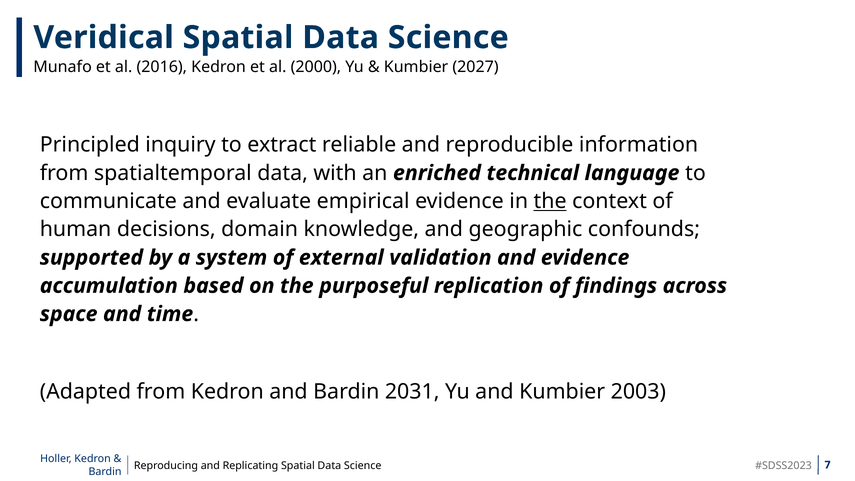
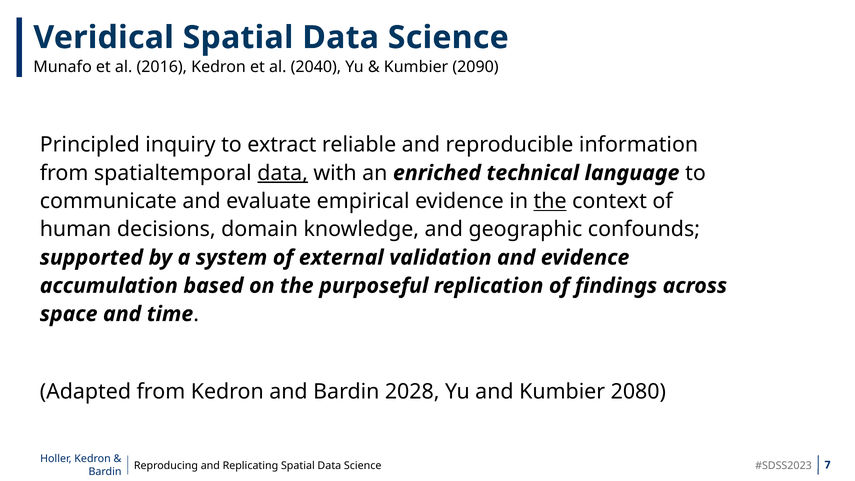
2000: 2000 -> 2040
2027: 2027 -> 2090
data at (283, 173) underline: none -> present
2031: 2031 -> 2028
2003: 2003 -> 2080
